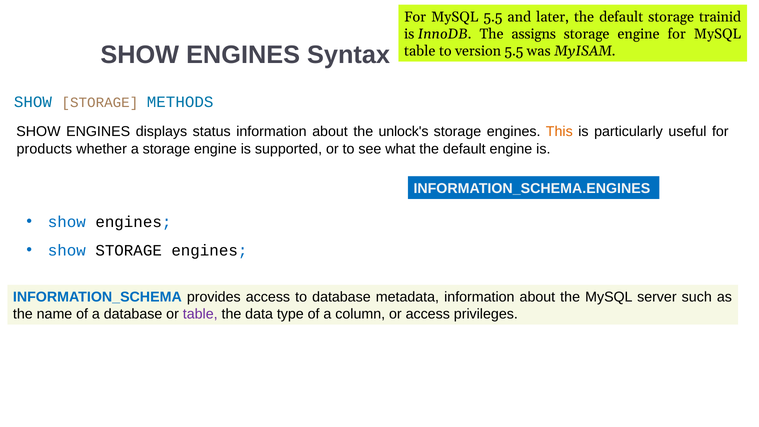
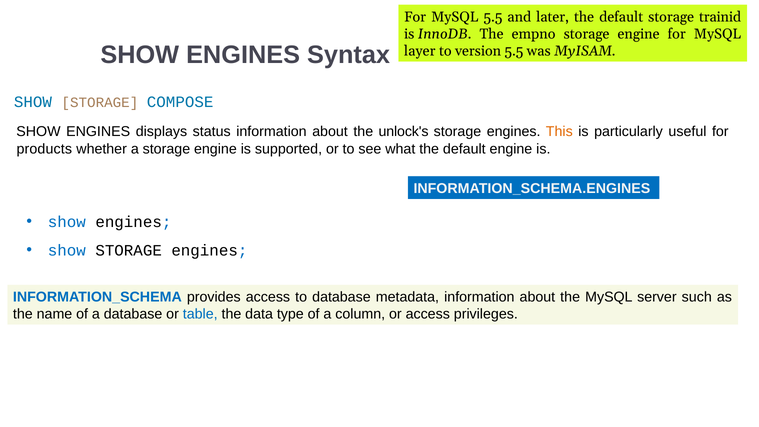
assigns: assigns -> empno
table at (420, 51): table -> layer
METHODS: METHODS -> COMPOSE
table at (200, 314) colour: purple -> blue
